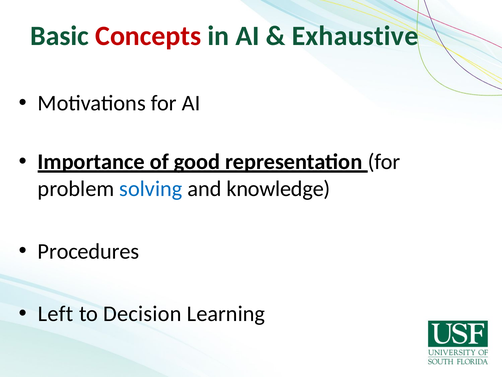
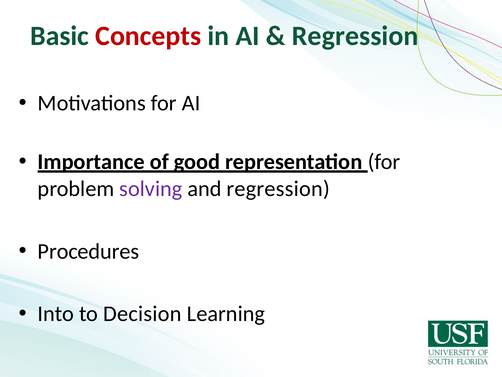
Exhaustive at (355, 36): Exhaustive -> Regression
solving colour: blue -> purple
and knowledge: knowledge -> regression
Left: Left -> Into
